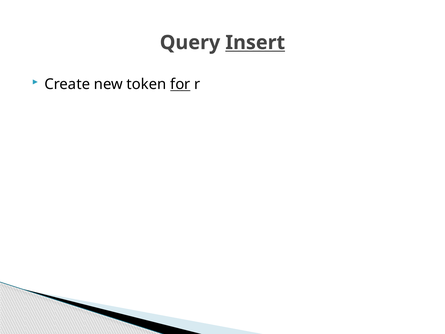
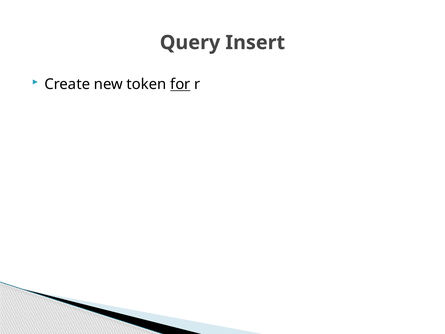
Insert underline: present -> none
